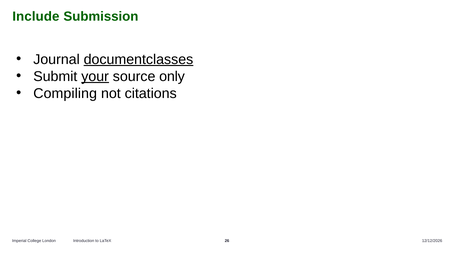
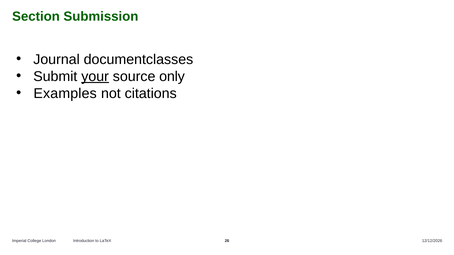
Include: Include -> Section
documentclasses underline: present -> none
Compiling: Compiling -> Examples
